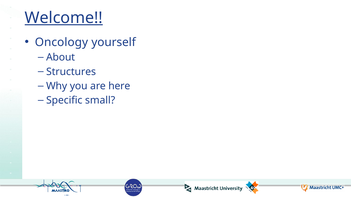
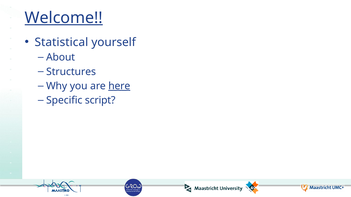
Oncology: Oncology -> Statistical
here underline: none -> present
small: small -> script
